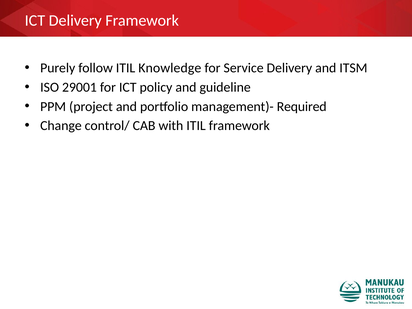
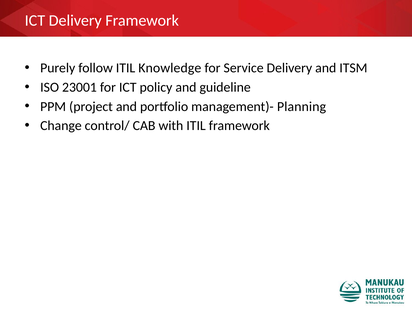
29001: 29001 -> 23001
Required: Required -> Planning
